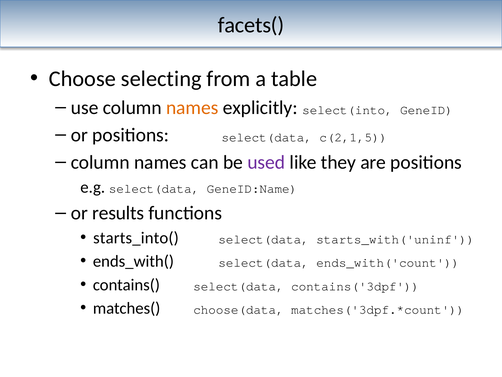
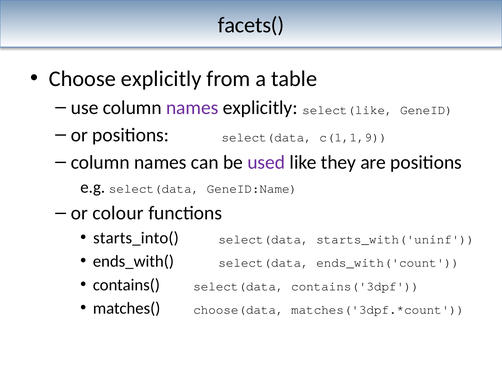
Choose selecting: selecting -> explicitly
names at (192, 107) colour: orange -> purple
select(into: select(into -> select(like
c(2,1,5: c(2,1,5 -> c(1,1,9
results: results -> colour
